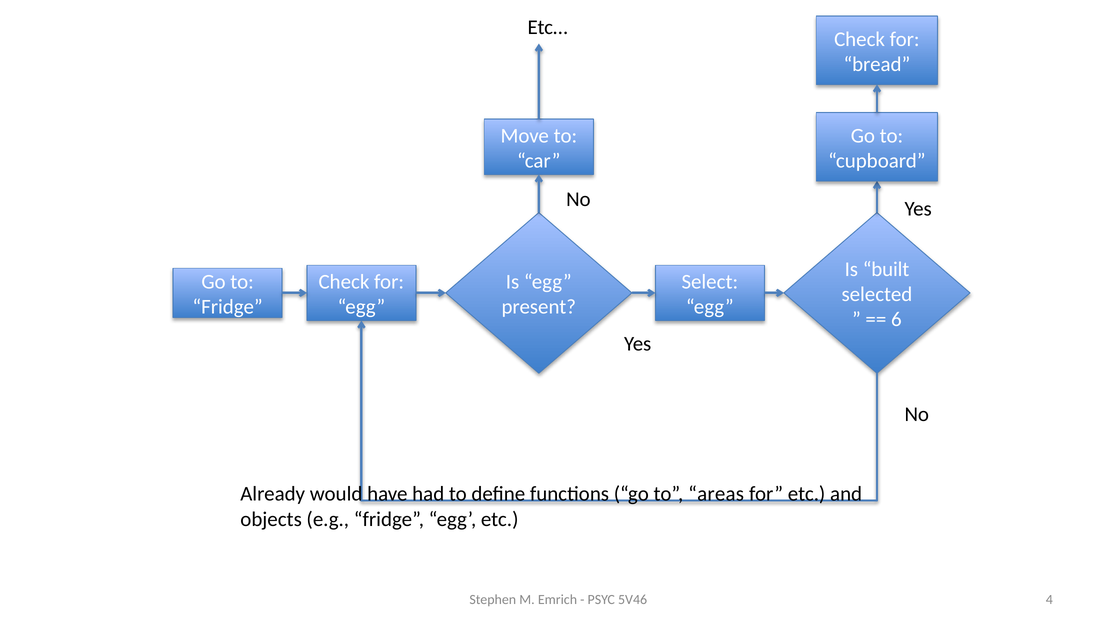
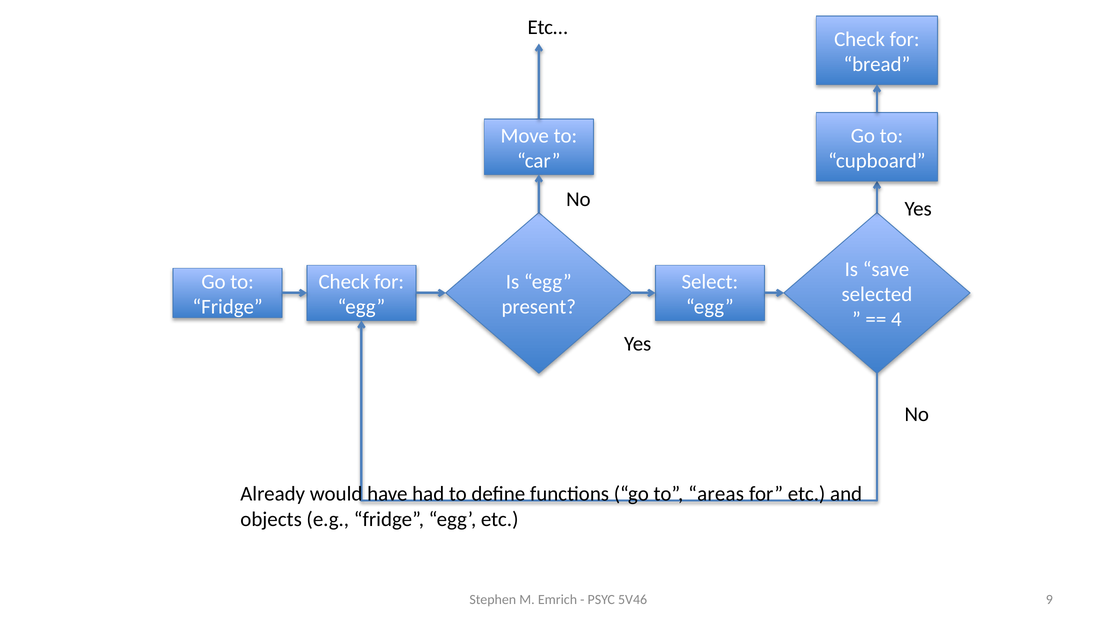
built: built -> save
6: 6 -> 4
4: 4 -> 9
